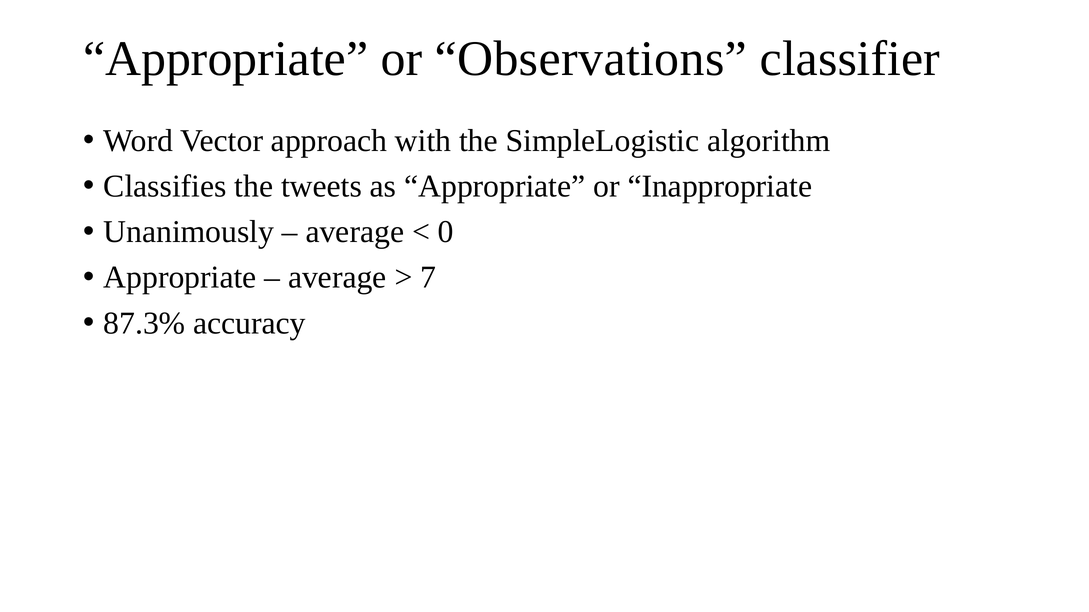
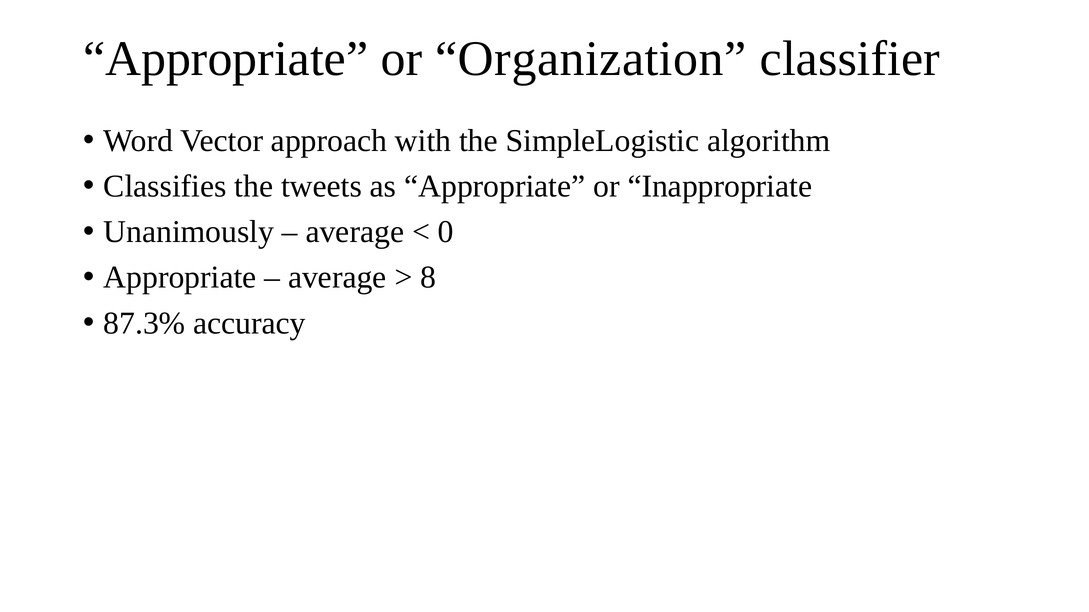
Observations: Observations -> Organization
7: 7 -> 8
